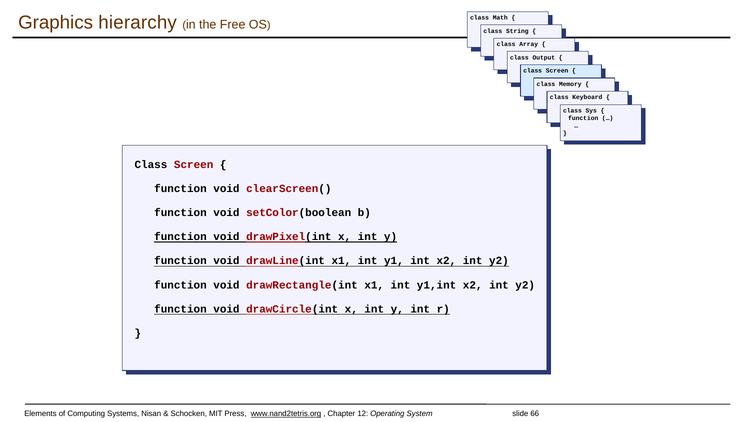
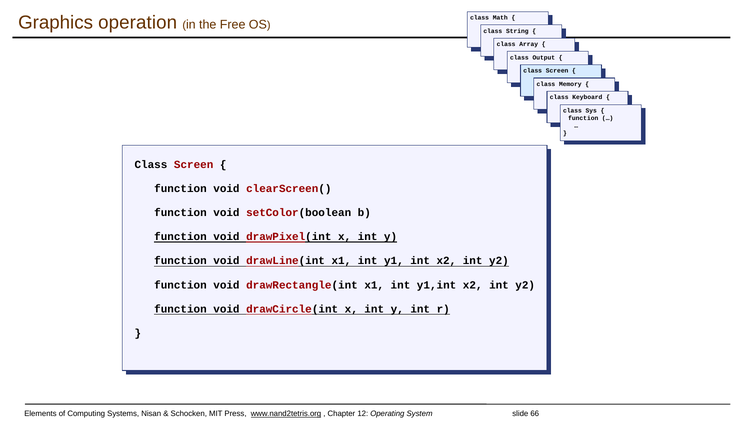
hierarchy: hierarchy -> operation
